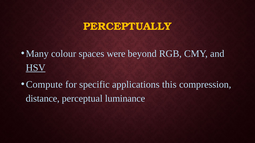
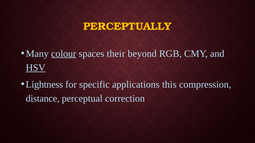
colour underline: none -> present
were: were -> their
Compute: Compute -> Lightness
luminance: luminance -> correction
